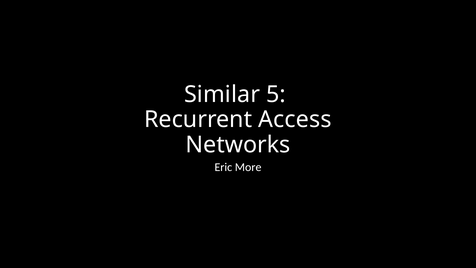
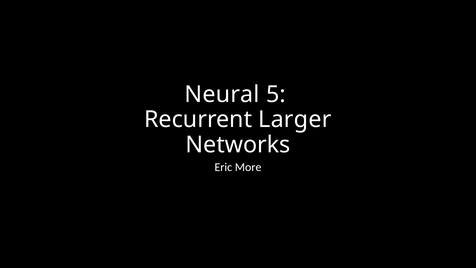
Similar: Similar -> Neural
Access: Access -> Larger
